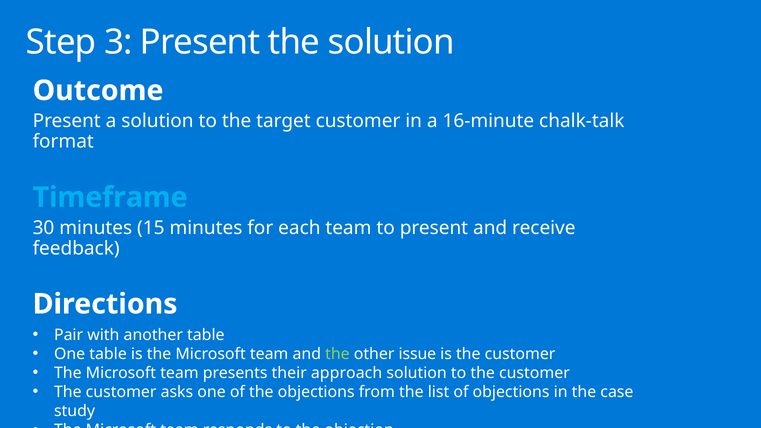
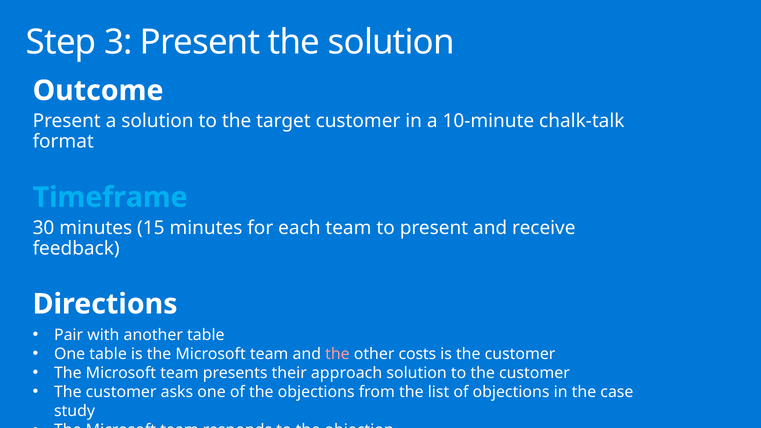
16-minute: 16-minute -> 10-minute
the at (337, 354) colour: light green -> pink
issue: issue -> costs
